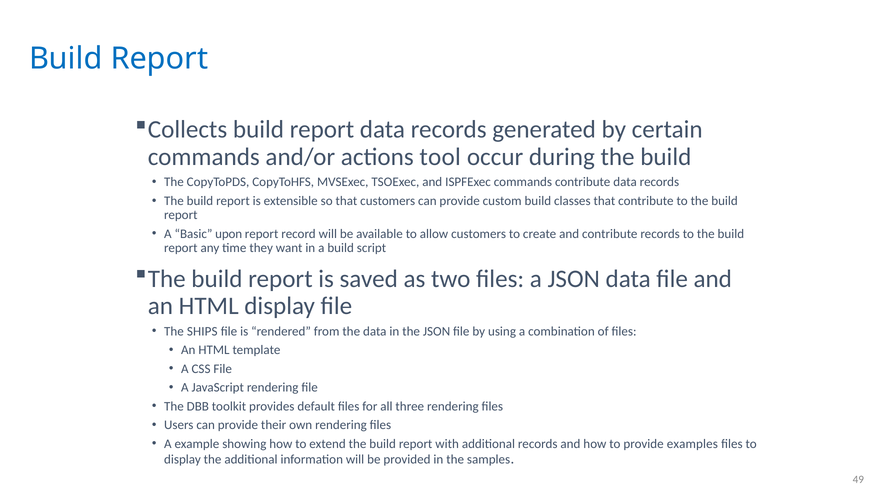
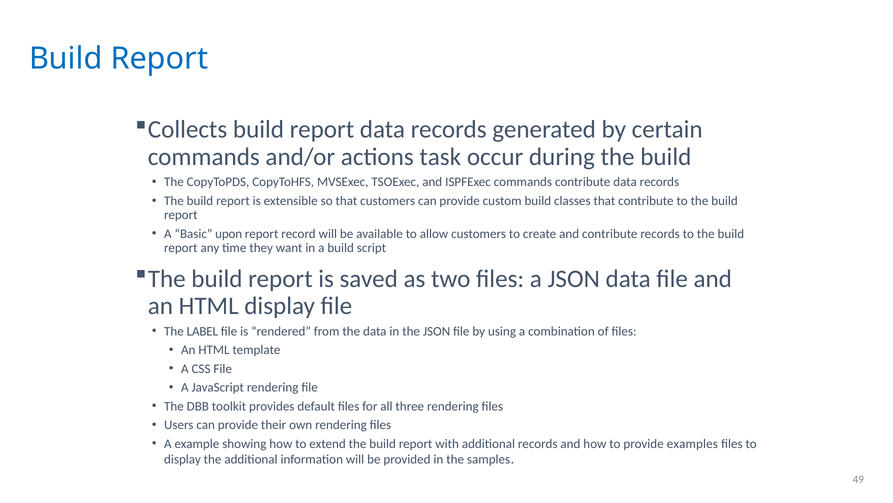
tool: tool -> task
SHIPS: SHIPS -> LABEL
